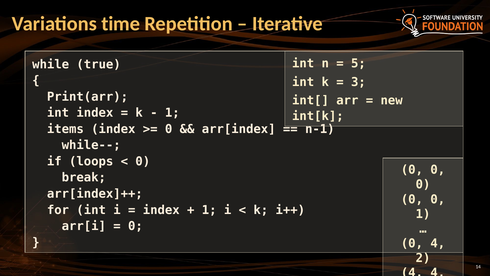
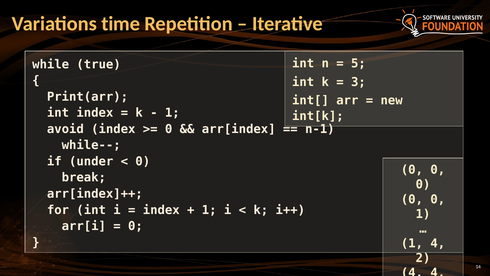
items: items -> avoid
loops: loops -> under
0 at (412, 243): 0 -> 1
